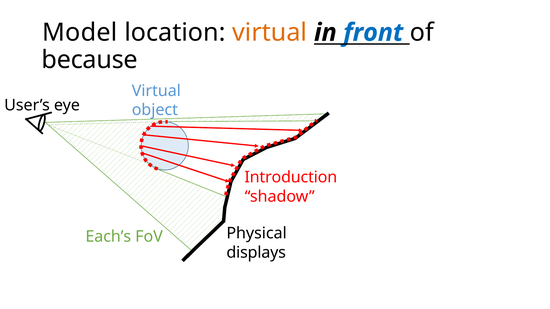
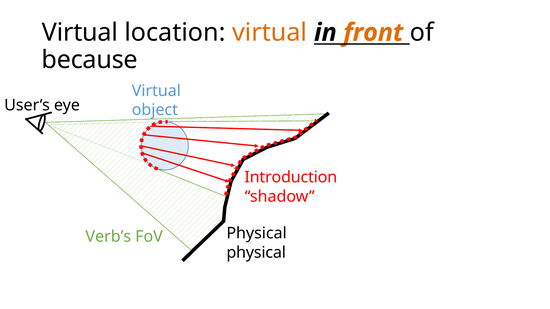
Model at (80, 33): Model -> Virtual
front colour: blue -> orange
Each’s: Each’s -> Verb’s
displays at (256, 253): displays -> physical
